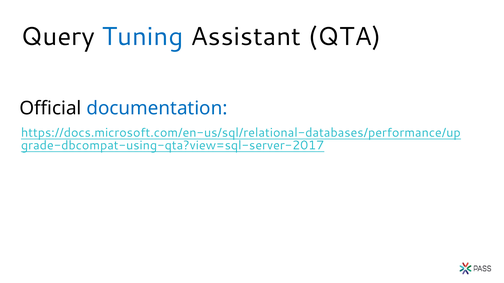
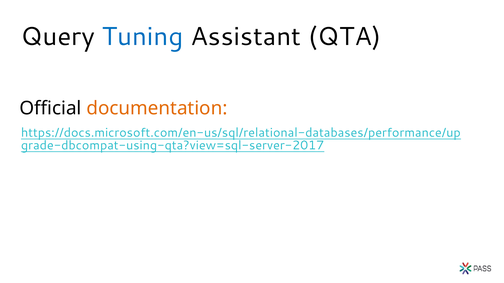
documentation colour: blue -> orange
